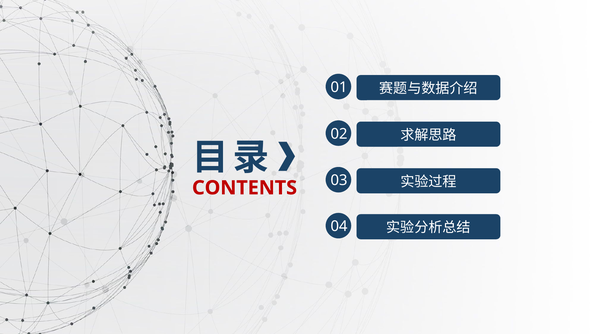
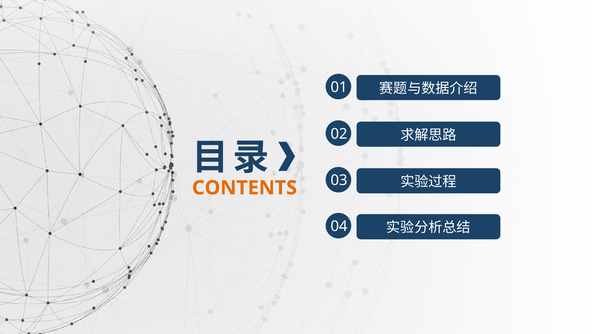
CONTENTS colour: red -> orange
